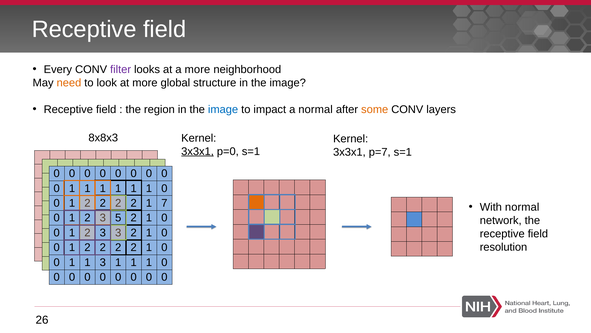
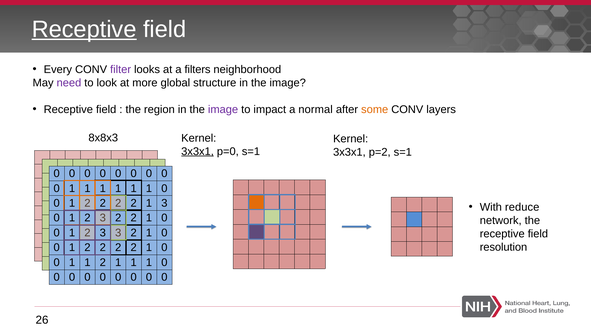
Receptive at (84, 29) underline: none -> present
a more: more -> filters
need colour: orange -> purple
image at (223, 109) colour: blue -> purple
p=7: p=7 -> p=2
1 7: 7 -> 3
With normal: normal -> reduce
5 at (118, 218): 5 -> 2
1 1 3: 3 -> 2
